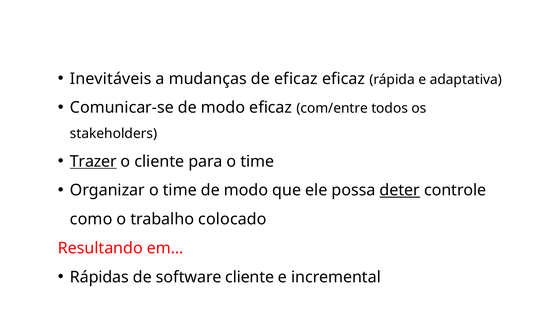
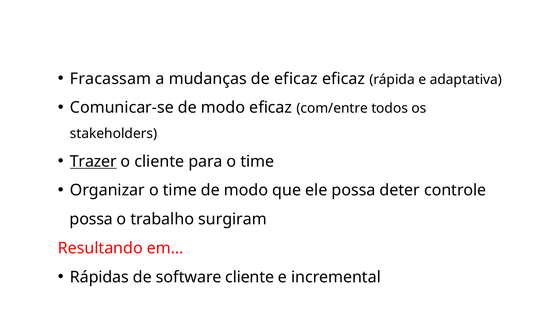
Inevitáveis: Inevitáveis -> Fracassam
deter underline: present -> none
como at (91, 219): como -> possa
colocado: colocado -> surgiram
